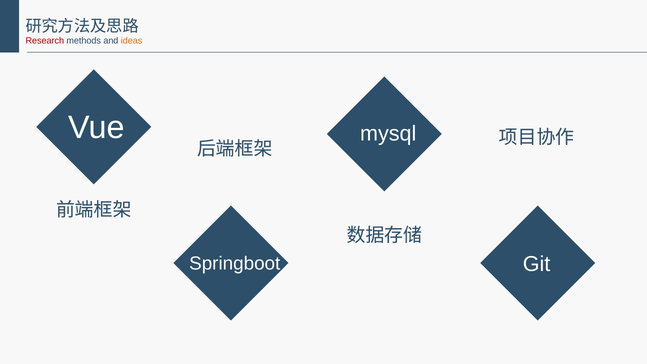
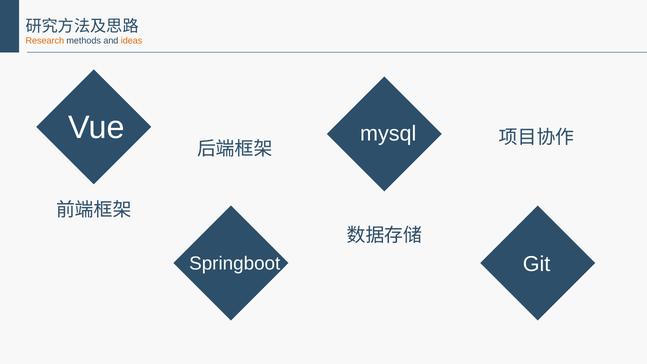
Research colour: red -> orange
